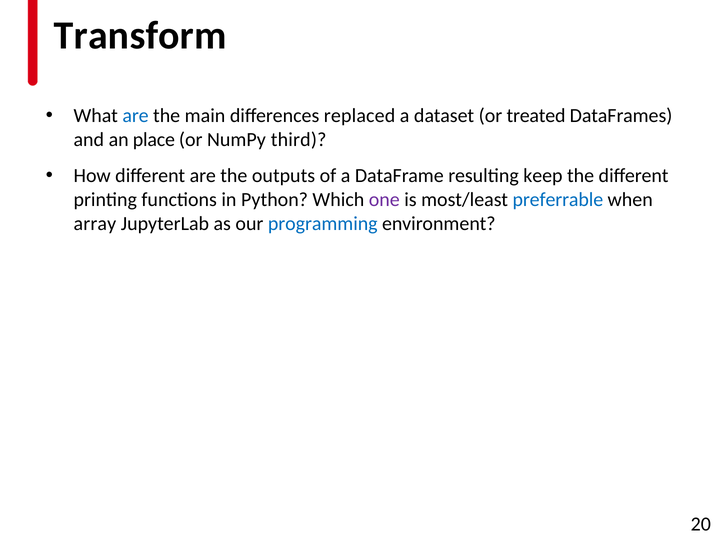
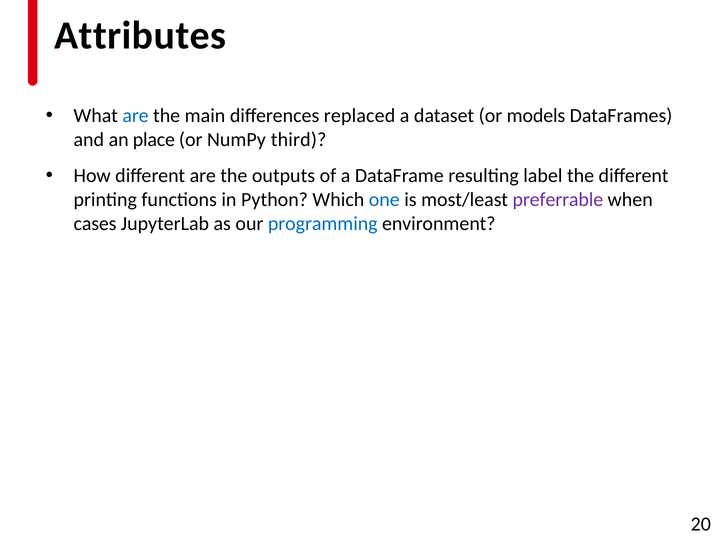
Transform: Transform -> Attributes
treated: treated -> models
keep: keep -> label
one colour: purple -> blue
preferrable colour: blue -> purple
array: array -> cases
